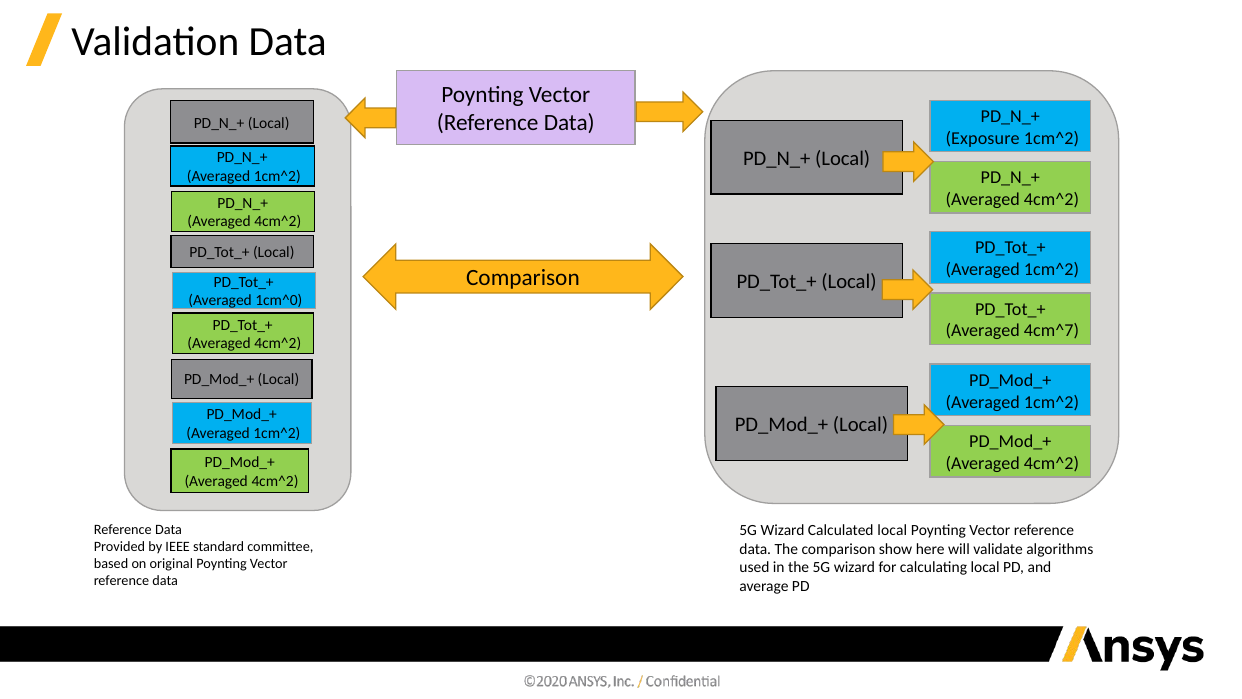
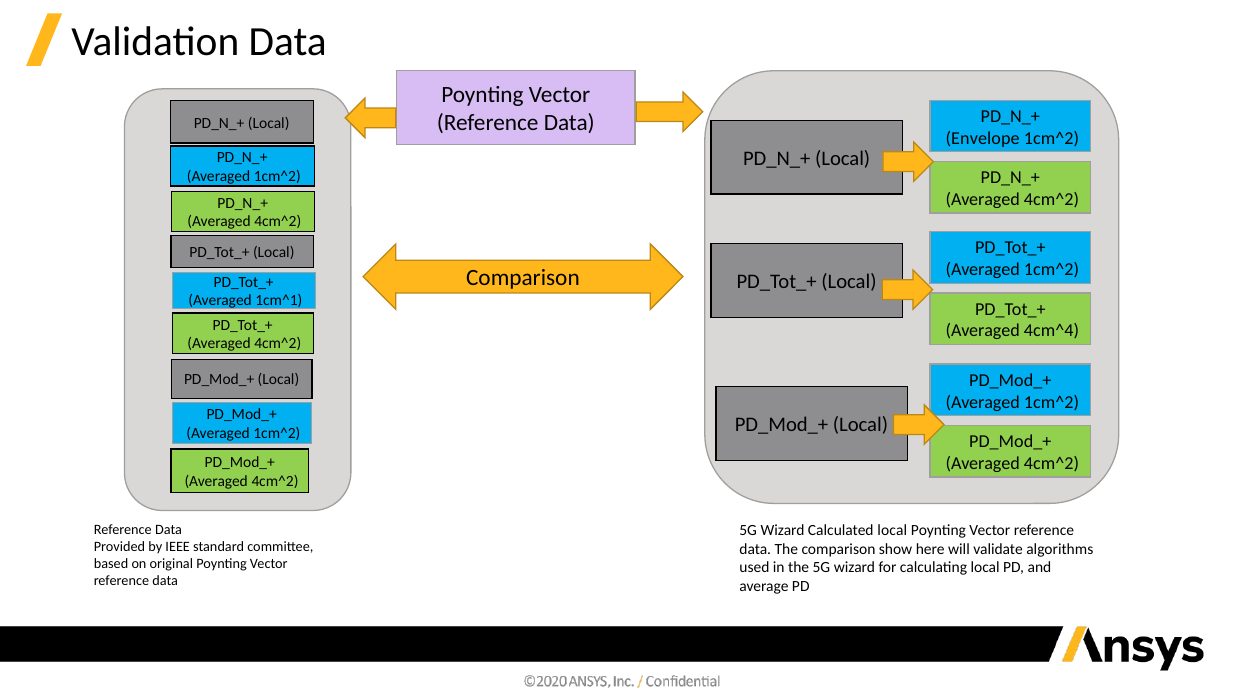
Exposure: Exposure -> Envelope
1cm^0: 1cm^0 -> 1cm^1
4cm^7: 4cm^7 -> 4cm^4
